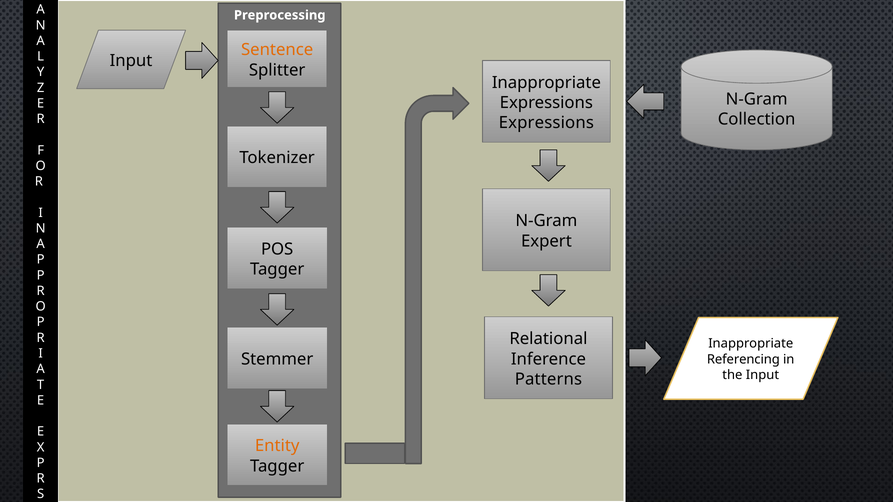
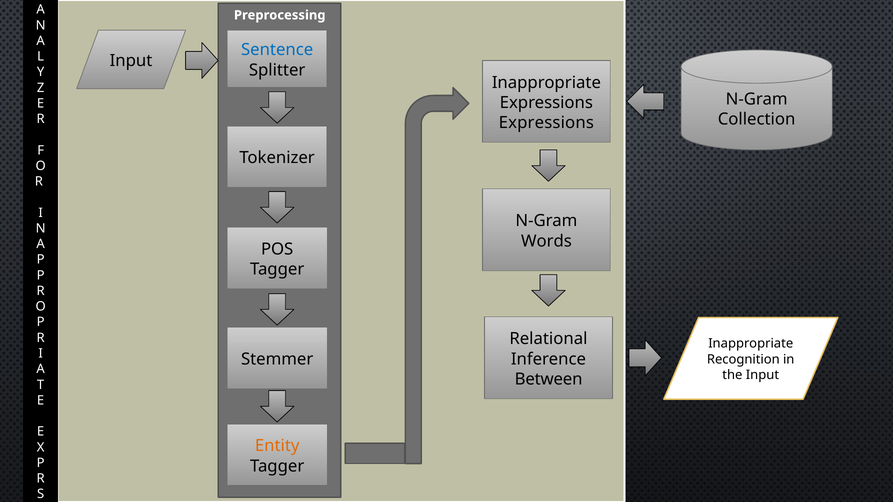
Sentence colour: orange -> blue
Expert: Expert -> Words
Referencing: Referencing -> Recognition
Patterns: Patterns -> Between
